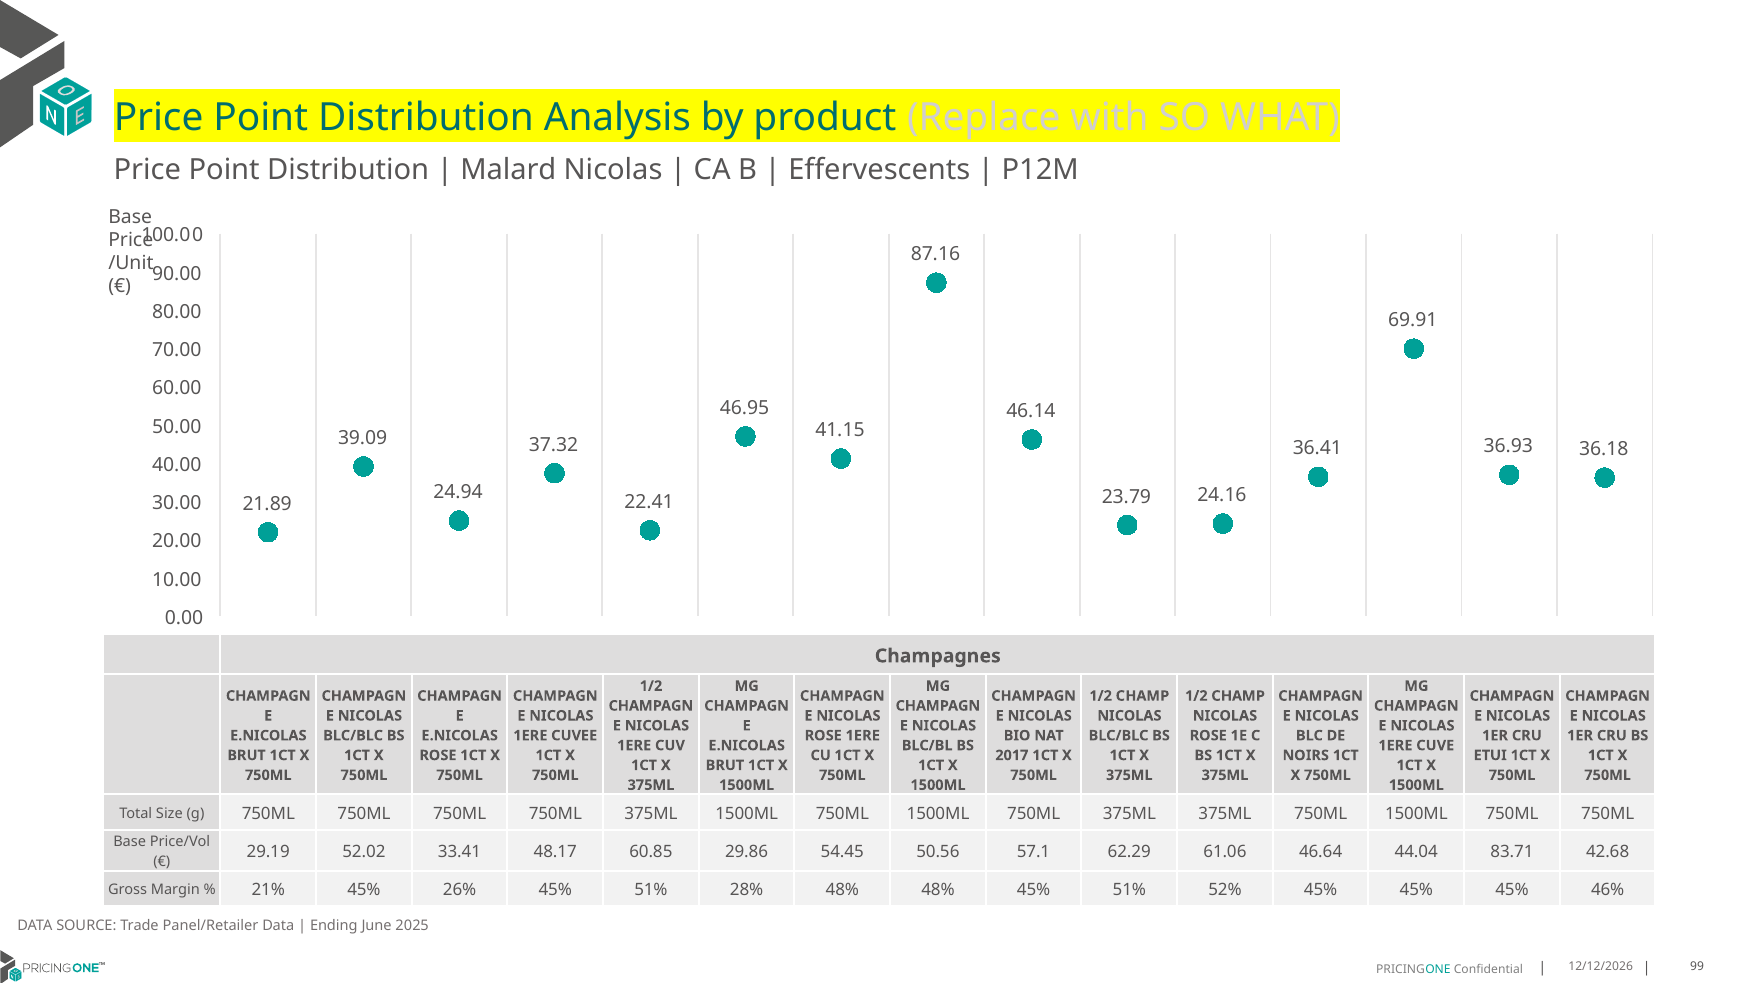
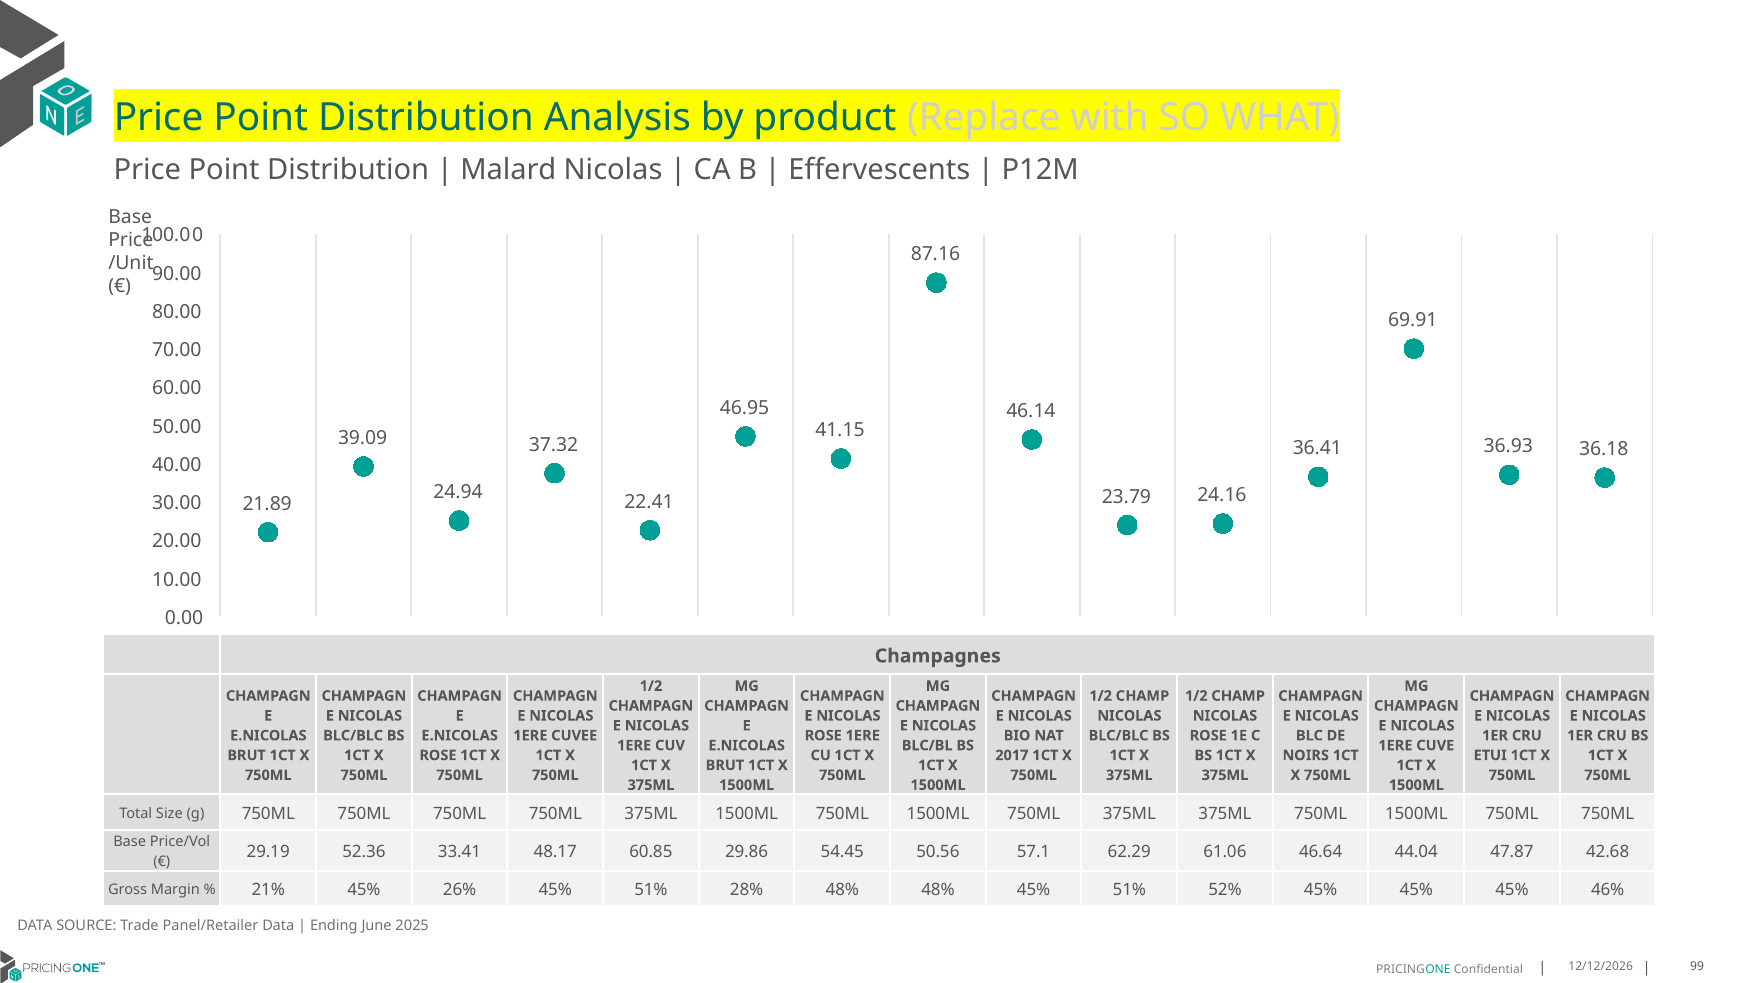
52.02: 52.02 -> 52.36
83.71: 83.71 -> 47.87
